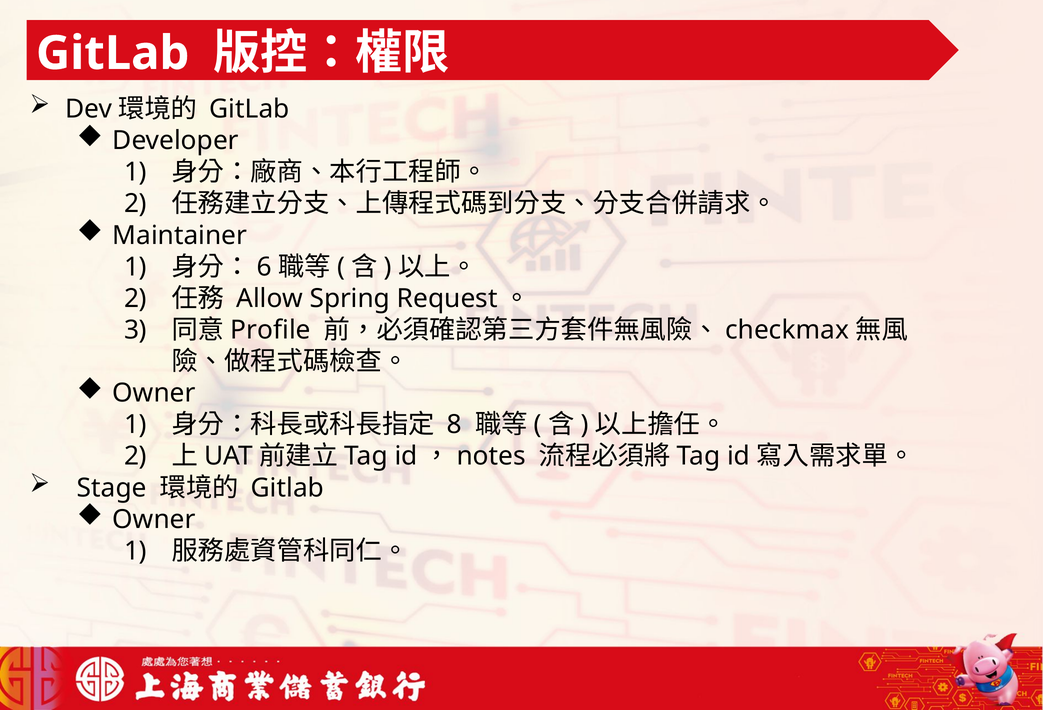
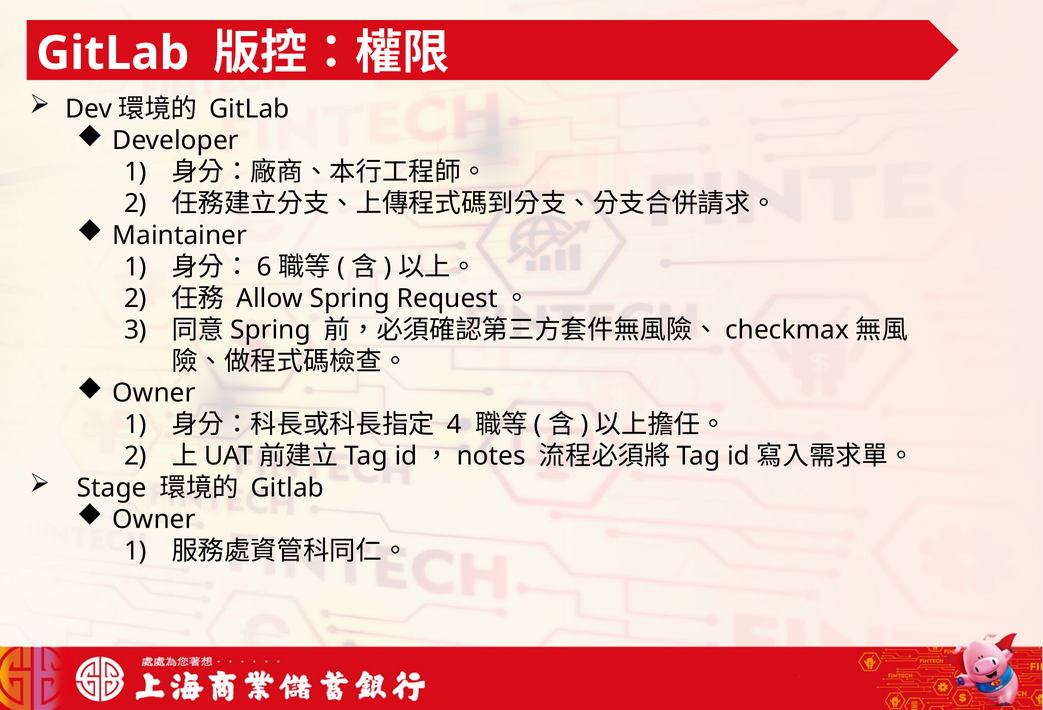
Profile at (271, 330): Profile -> Spring
8: 8 -> 4
